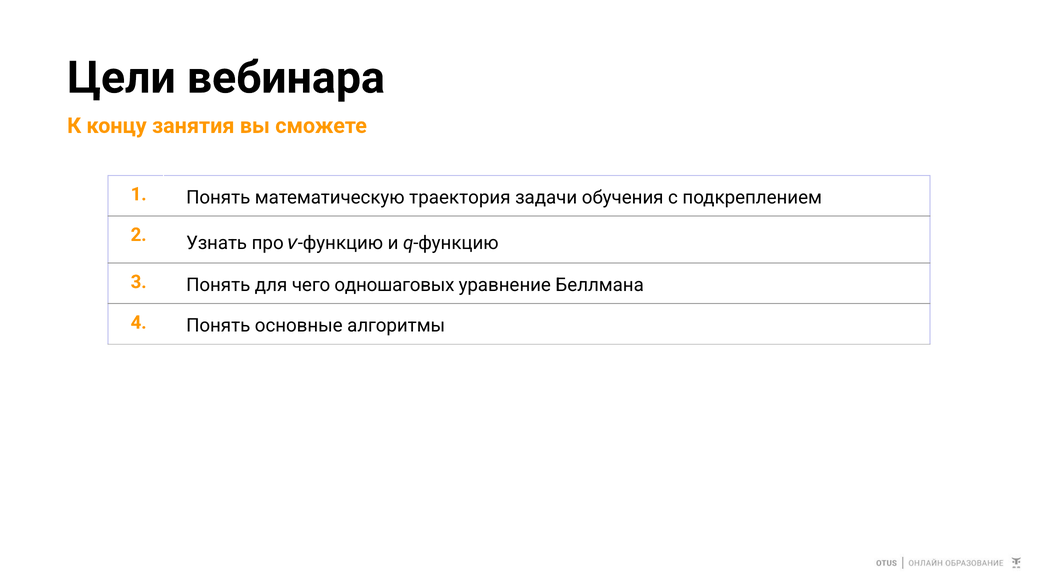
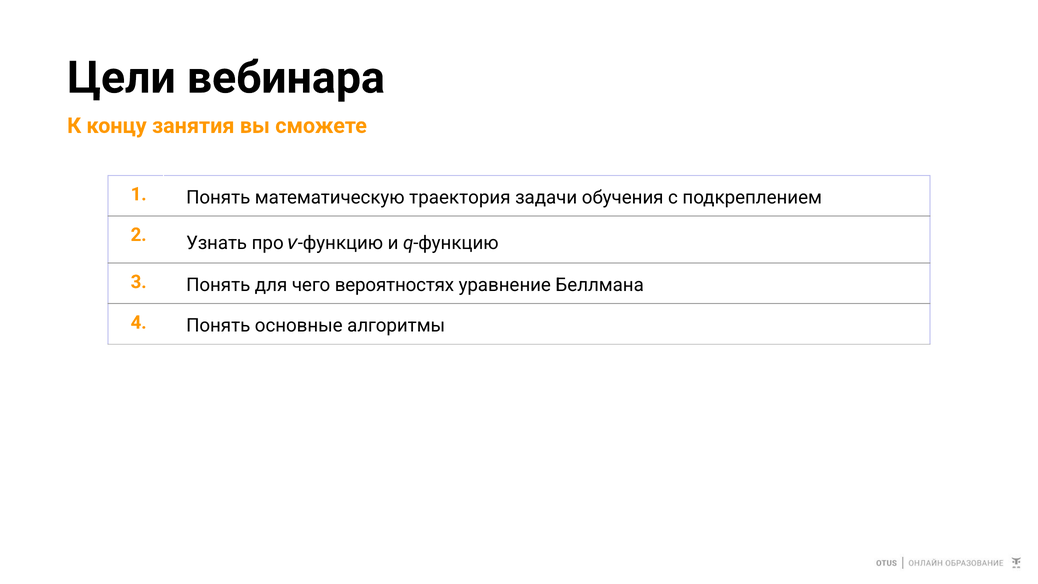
одношаговых: одношаговых -> вероятностях
